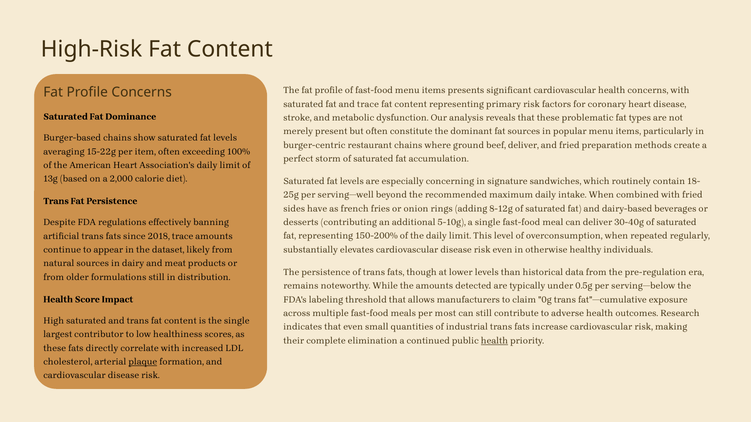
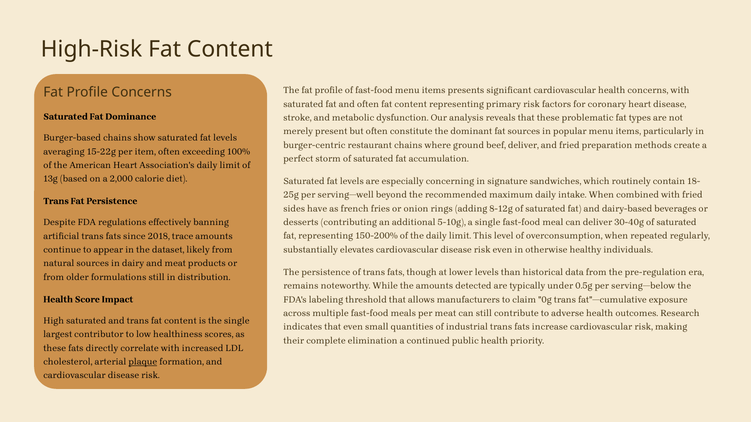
and trace: trace -> often
per most: most -> meat
health at (494, 341) underline: present -> none
